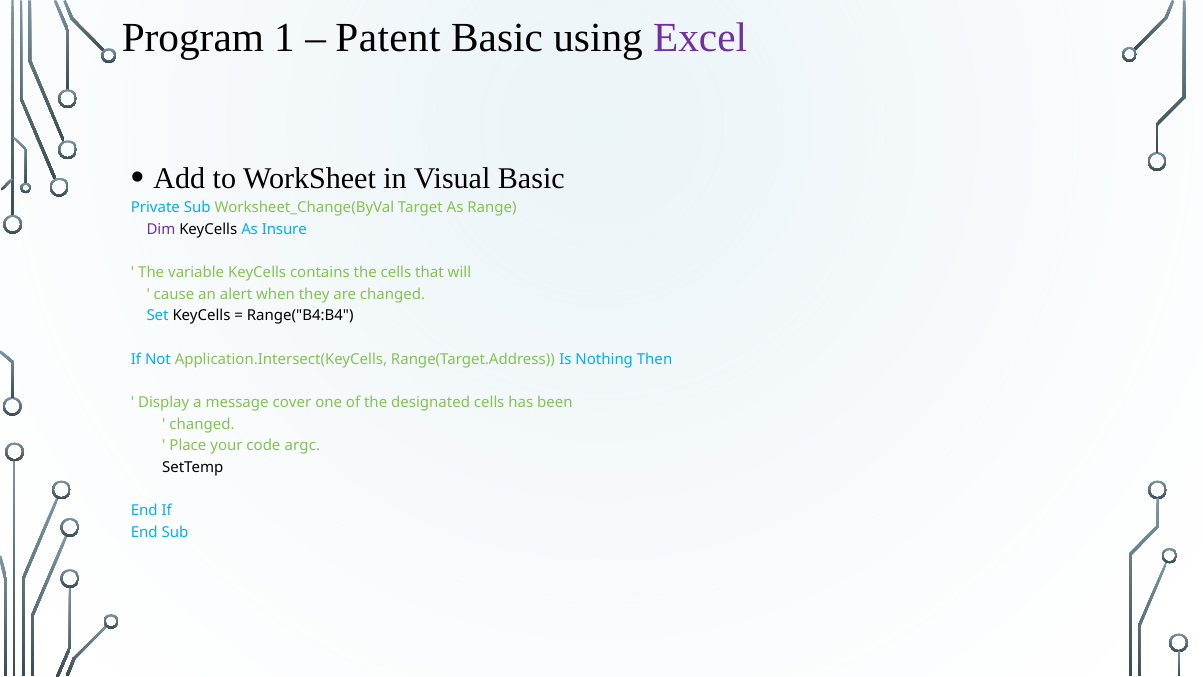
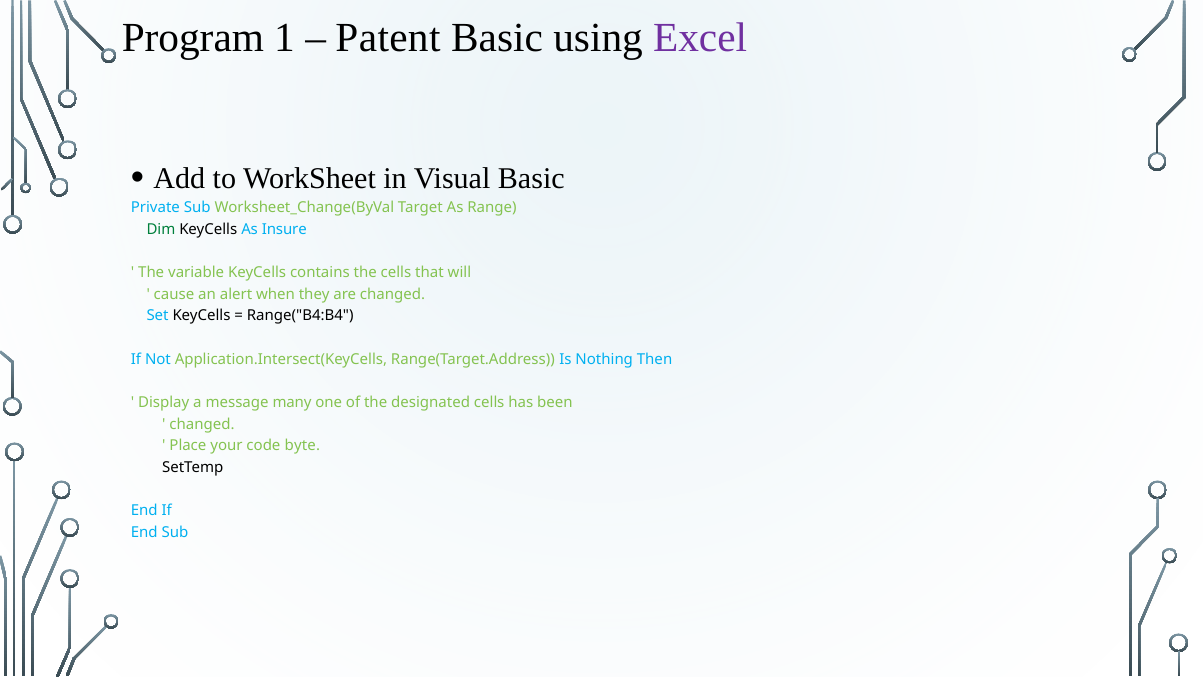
Dim colour: purple -> green
cover: cover -> many
argc: argc -> byte
